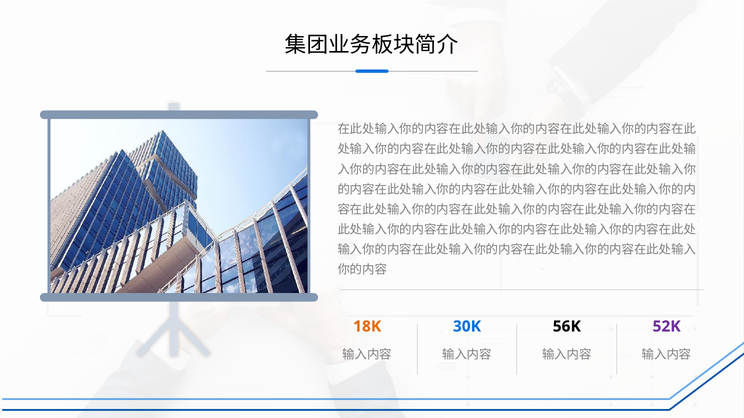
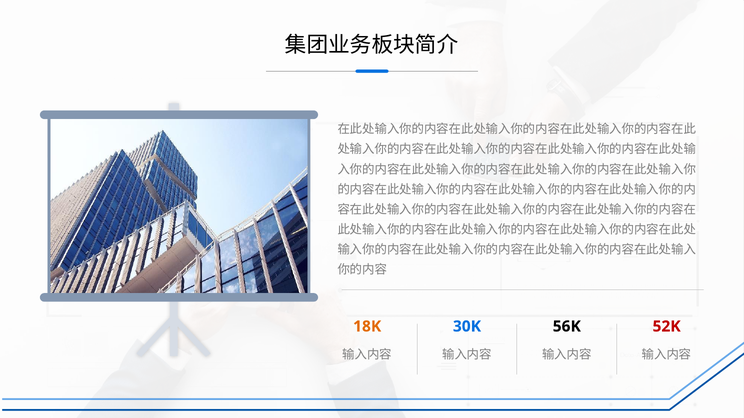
52K colour: purple -> red
